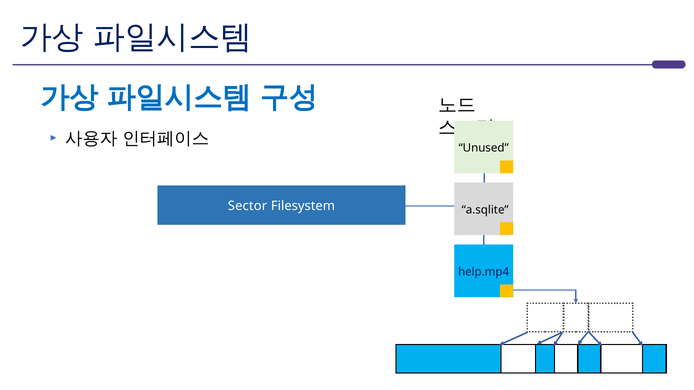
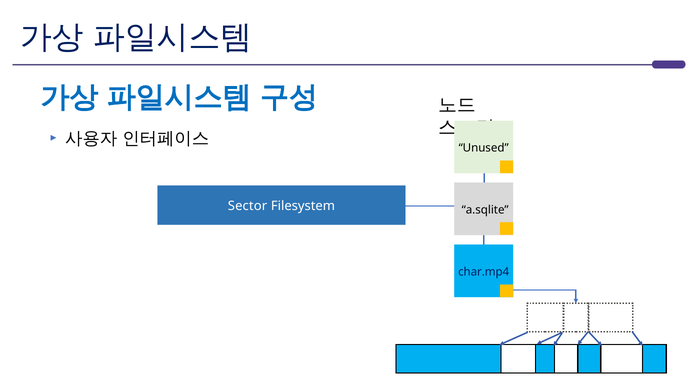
help.mp4: help.mp4 -> char.mp4
